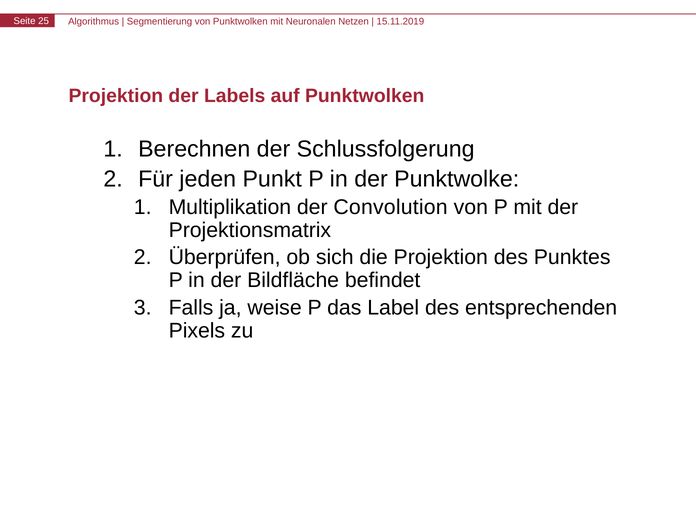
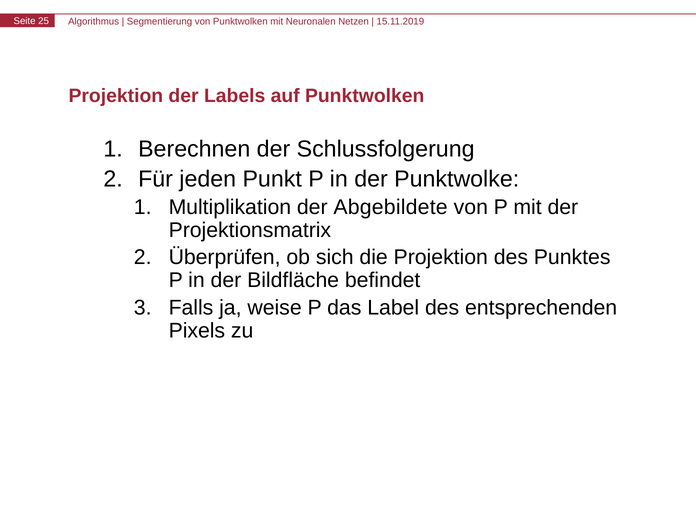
Convolution: Convolution -> Abgebildete
